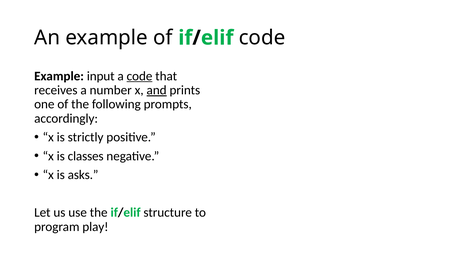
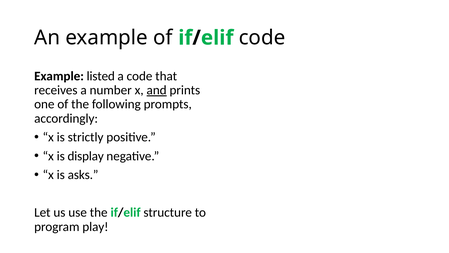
input: input -> listed
code at (140, 76) underline: present -> none
classes: classes -> display
